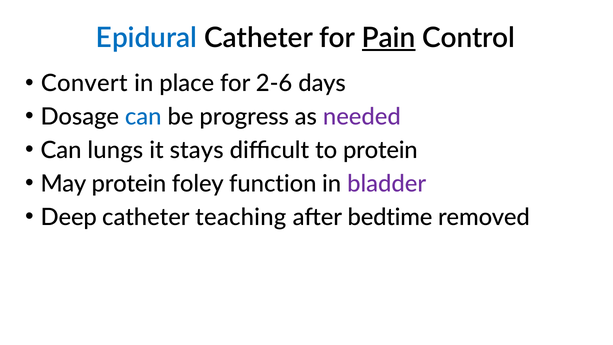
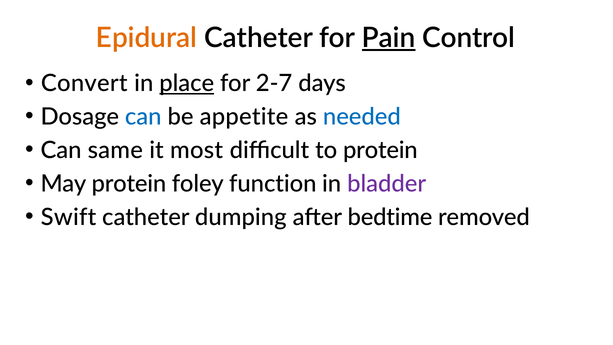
Epidural colour: blue -> orange
place underline: none -> present
2-6: 2-6 -> 2-7
progress: progress -> appetite
needed colour: purple -> blue
lungs: lungs -> same
stays: stays -> most
Deep: Deep -> Swift
teaching: teaching -> dumping
